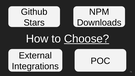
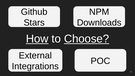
How underline: none -> present
